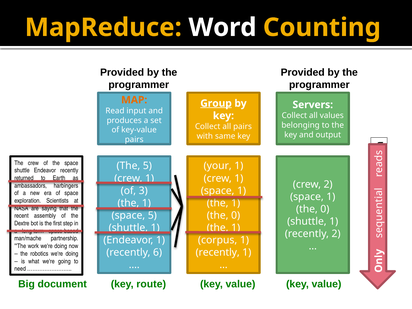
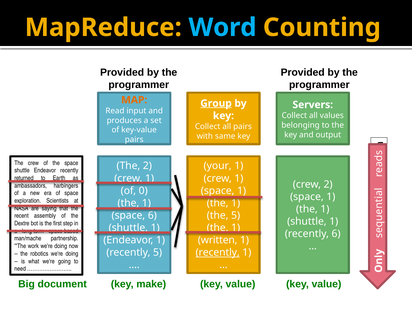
Word colour: white -> light blue
The 5: 5 -> 2
3: 3 -> 0
0 at (325, 209): 0 -> 1
space 5: 5 -> 6
0 at (236, 215): 0 -> 5
recently 2: 2 -> 6
corpus: corpus -> written
recently 6: 6 -> 5
recently at (218, 252) underline: none -> present
route: route -> make
